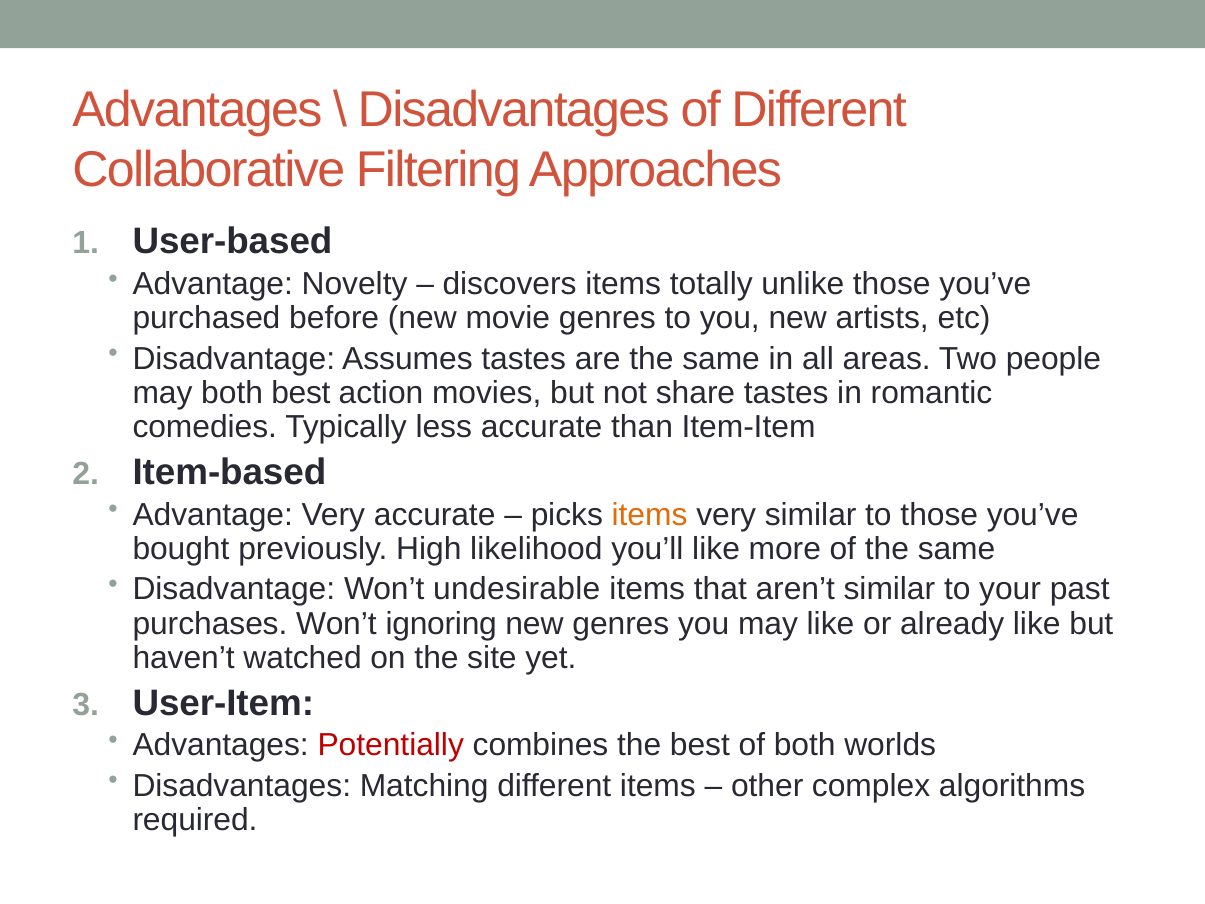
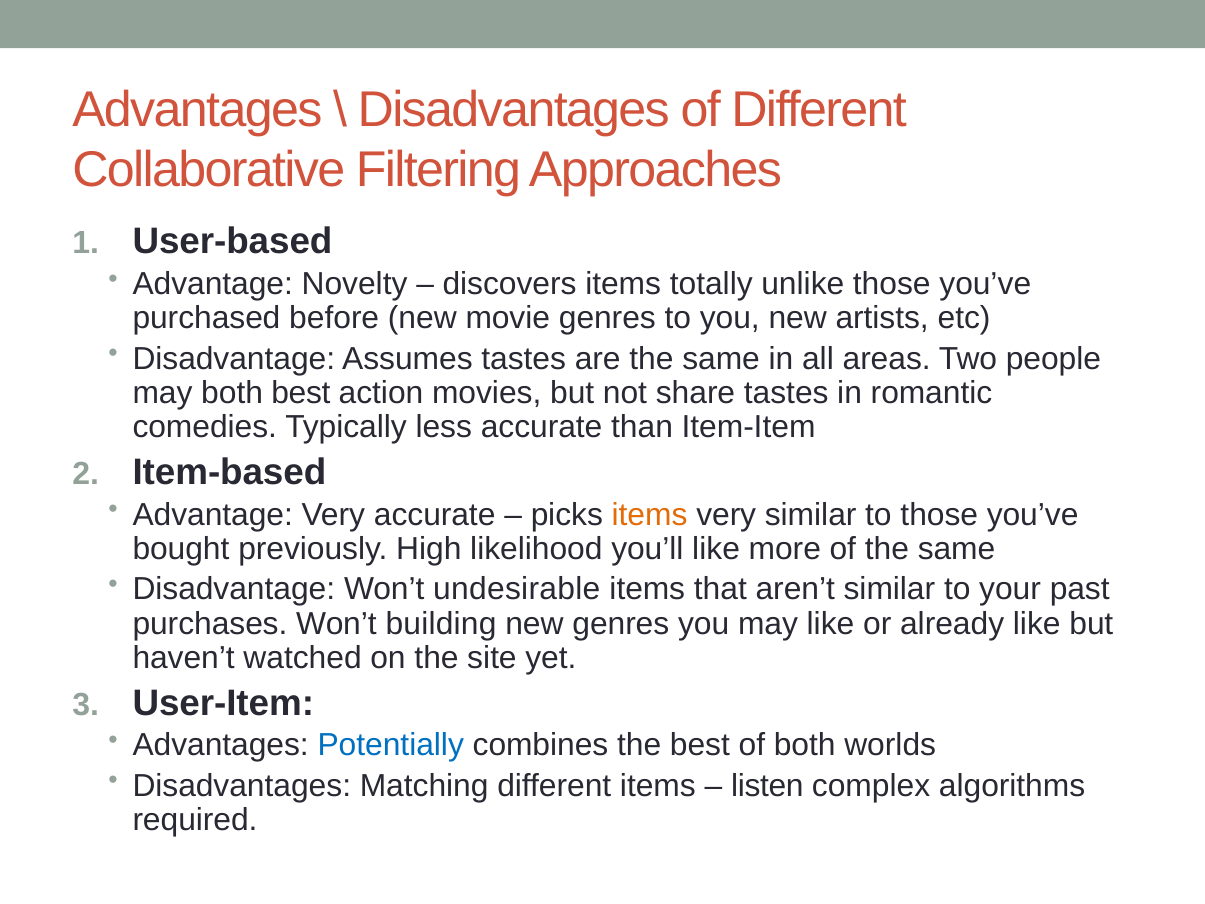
ignoring: ignoring -> building
Potentially colour: red -> blue
other: other -> listen
